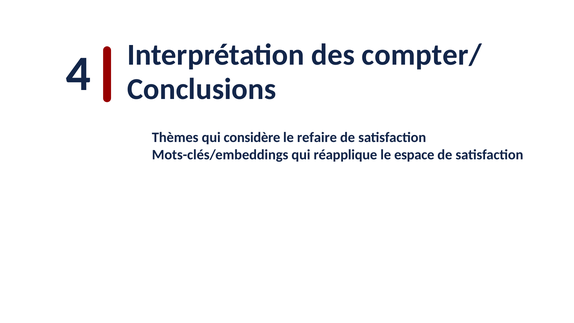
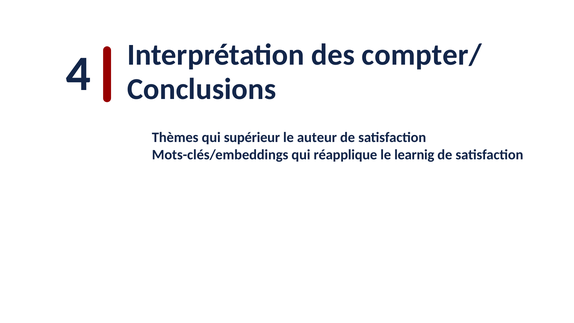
considère: considère -> supérieur
refaire: refaire -> auteur
espace: espace -> learnig
